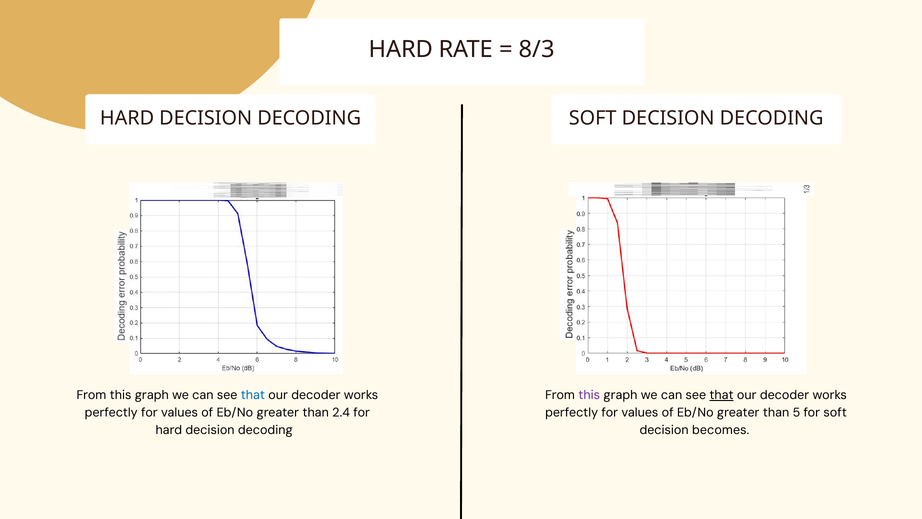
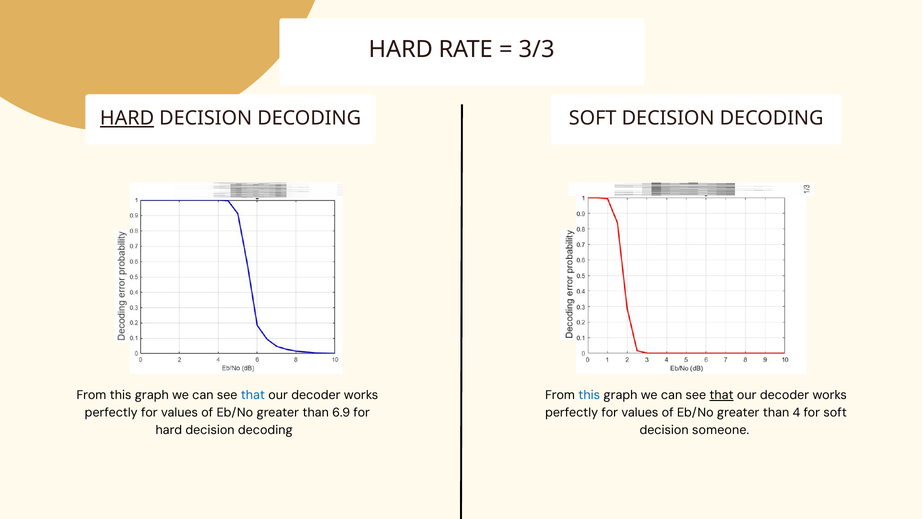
8/3: 8/3 -> 3/3
HARD at (127, 118) underline: none -> present
this at (589, 395) colour: purple -> blue
2.4: 2.4 -> 6.9
5: 5 -> 4
becomes: becomes -> someone
